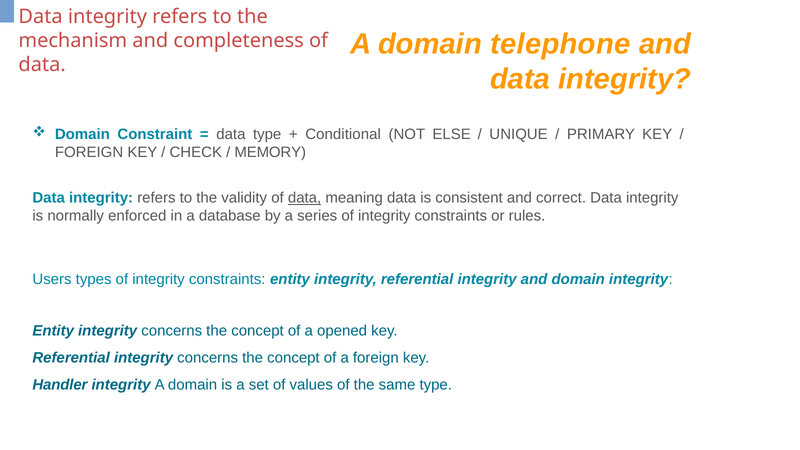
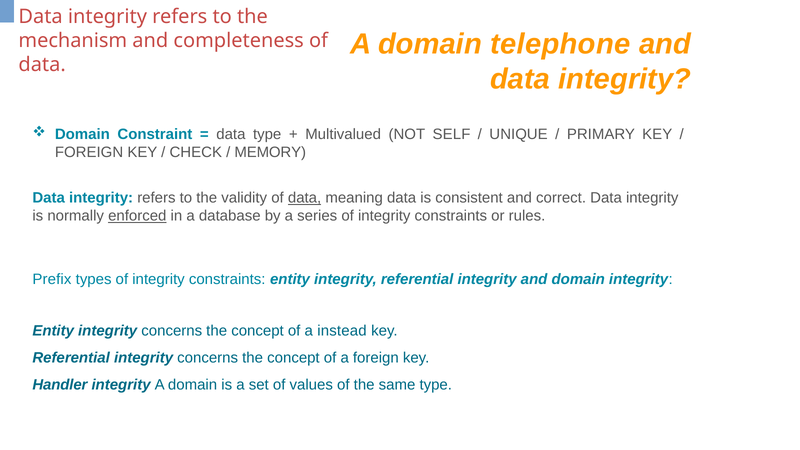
Conditional: Conditional -> Multivalued
ELSE: ELSE -> SELF
enforced underline: none -> present
Users: Users -> Prefix
opened: opened -> instead
